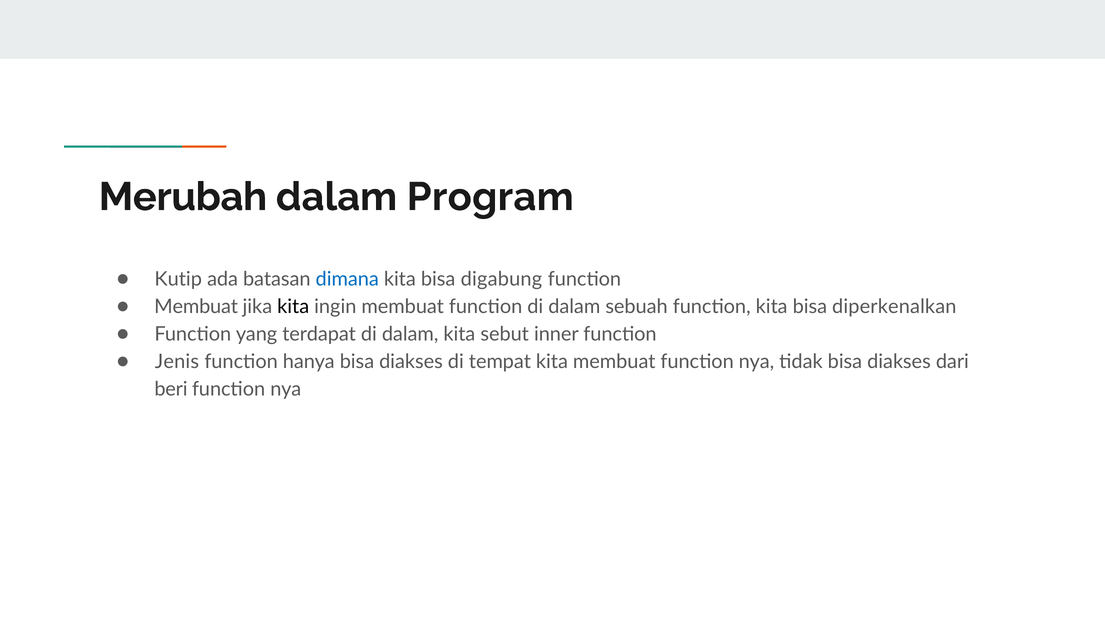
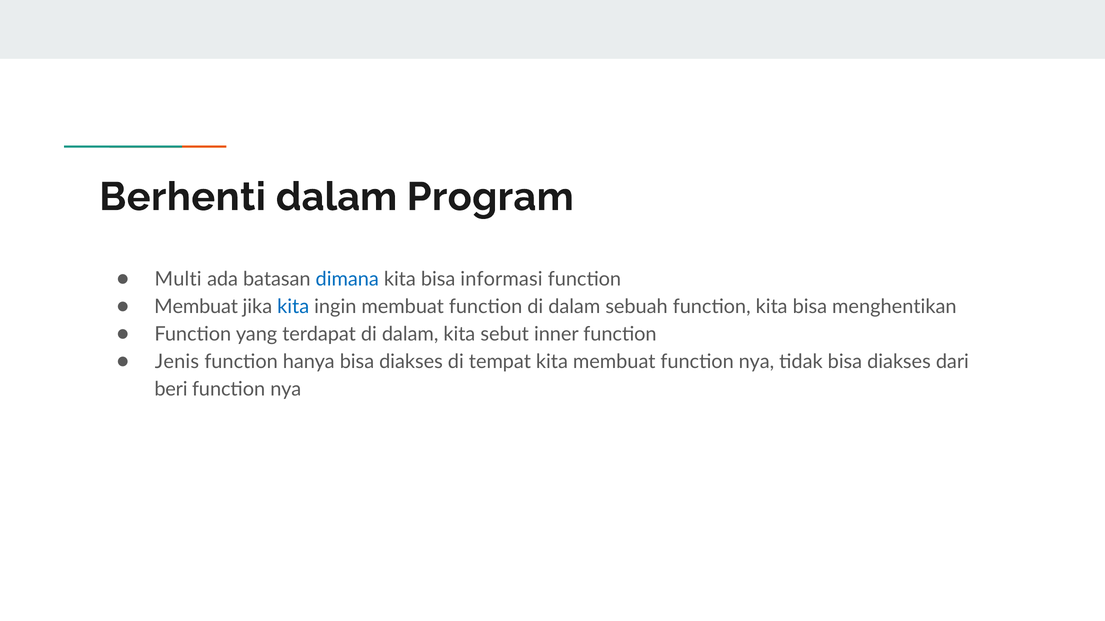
Merubah: Merubah -> Berhenti
Kutip: Kutip -> Multi
digabung: digabung -> informasi
kita at (293, 307) colour: black -> blue
diperkenalkan: diperkenalkan -> menghentikan
